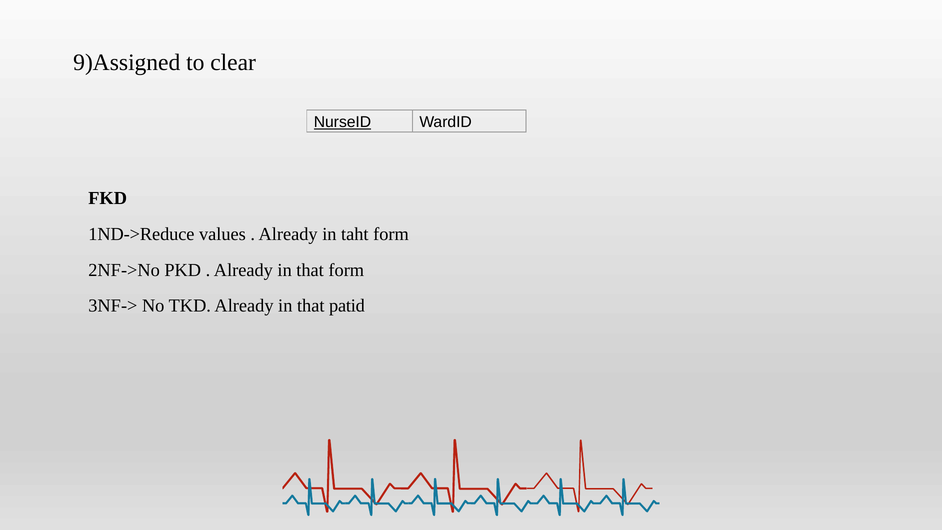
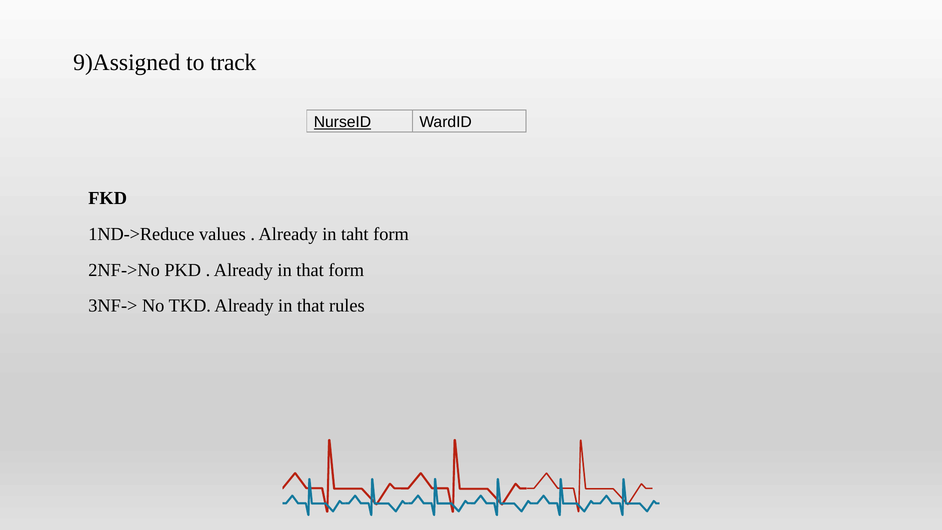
clear: clear -> track
patid: patid -> rules
